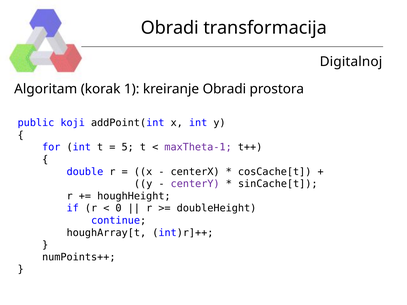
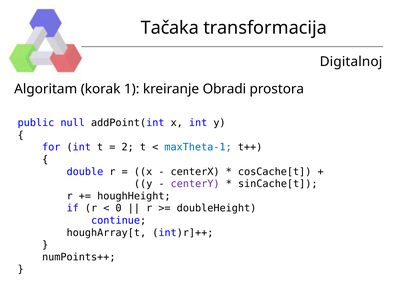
Obradi at (170, 28): Obradi -> Tačaka
koji: koji -> null
5: 5 -> 2
maxTheta-1 colour: purple -> blue
